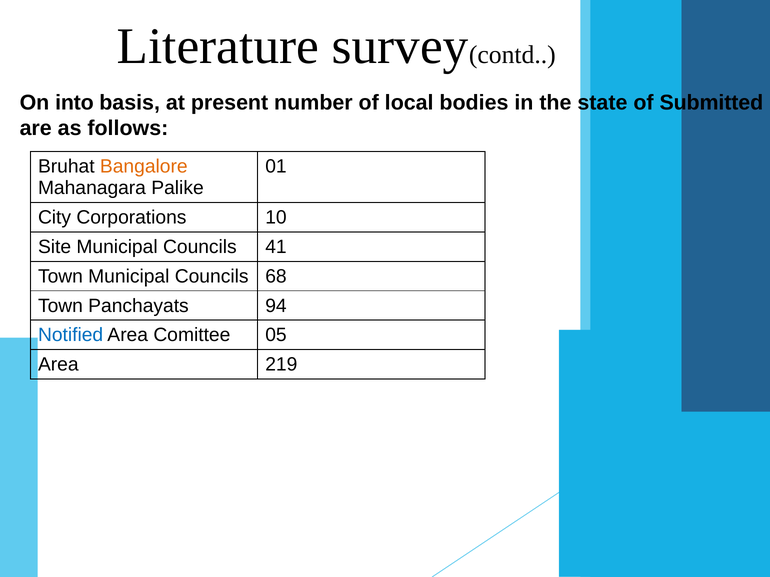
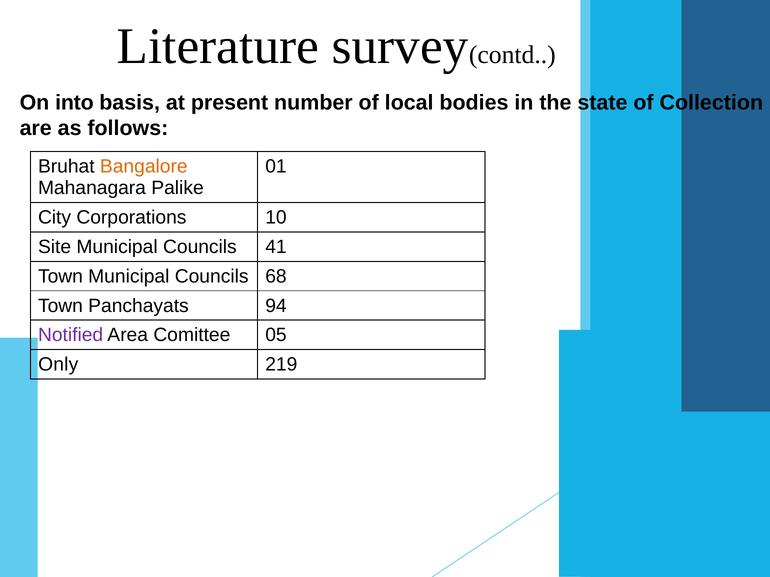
Submitted: Submitted -> Collection
Notified colour: blue -> purple
Area at (58, 365): Area -> Only
